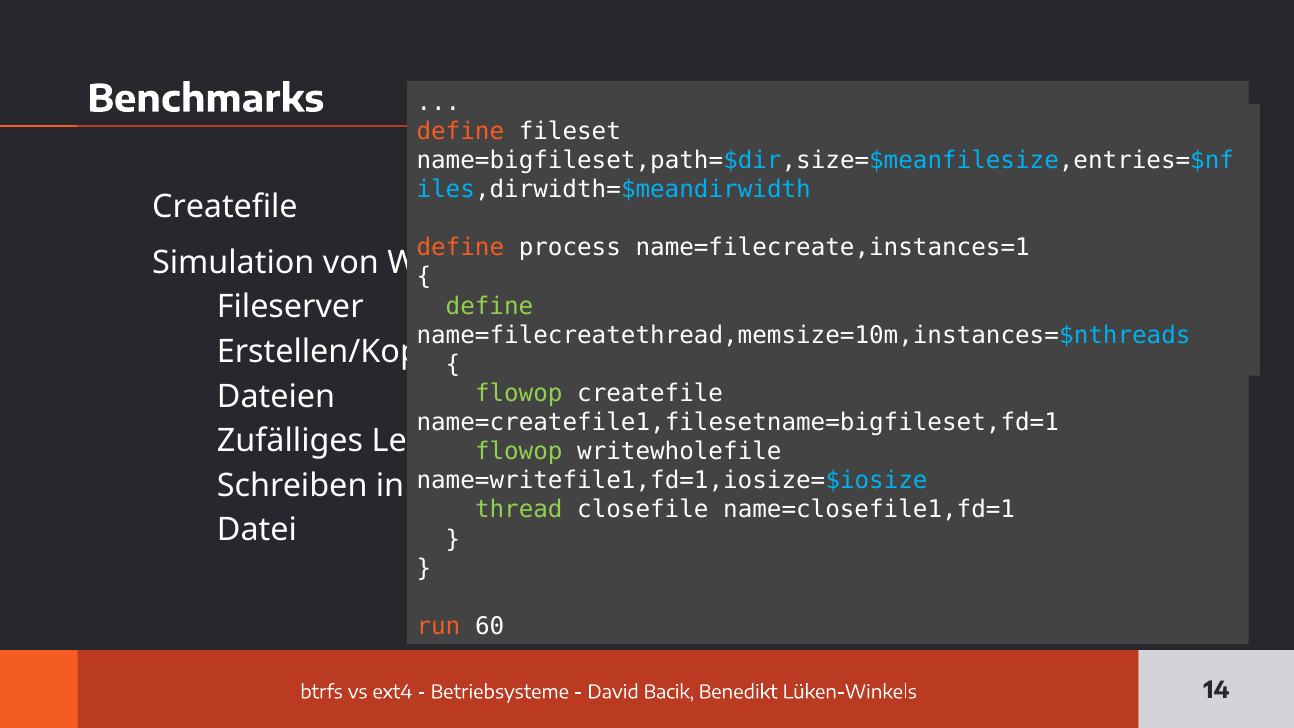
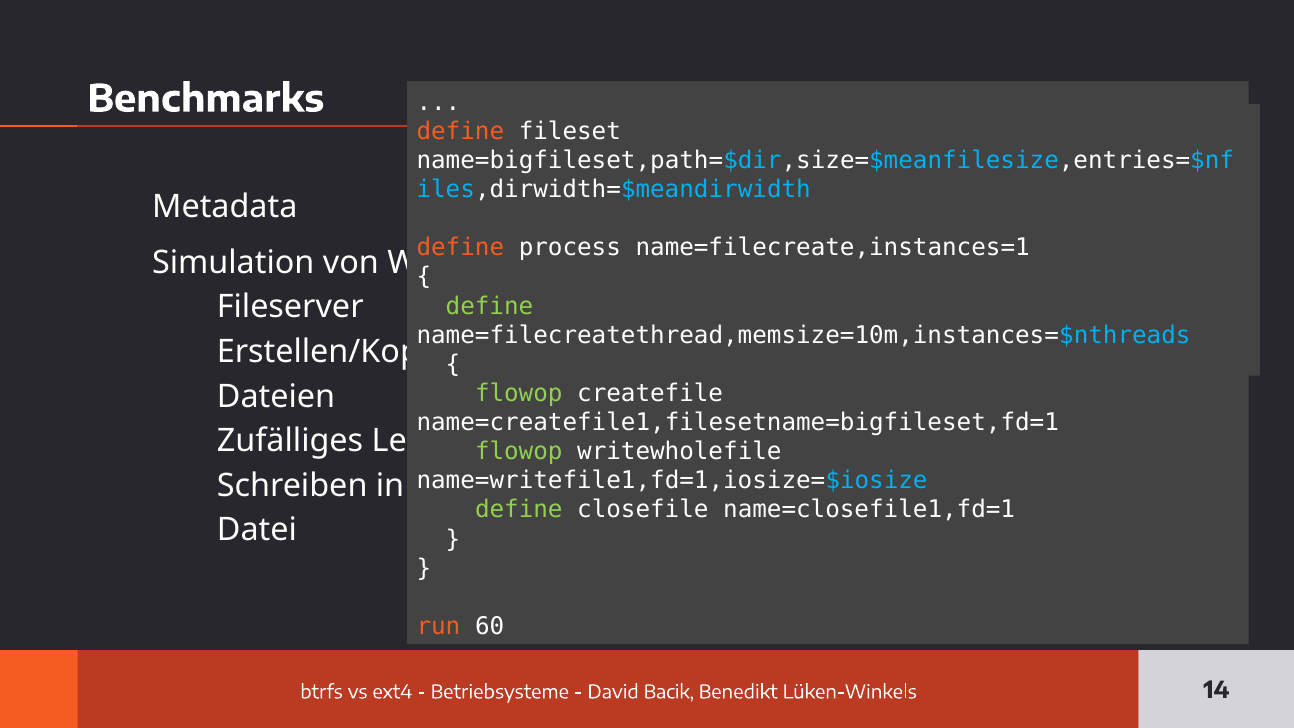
Createfile at (225, 207): Createfile -> Metadata
thread at (519, 510): thread -> define
